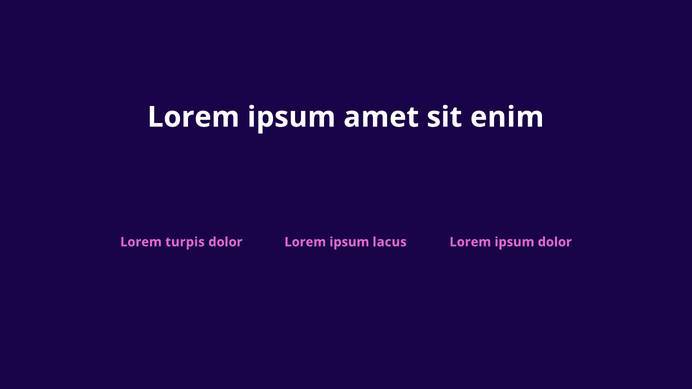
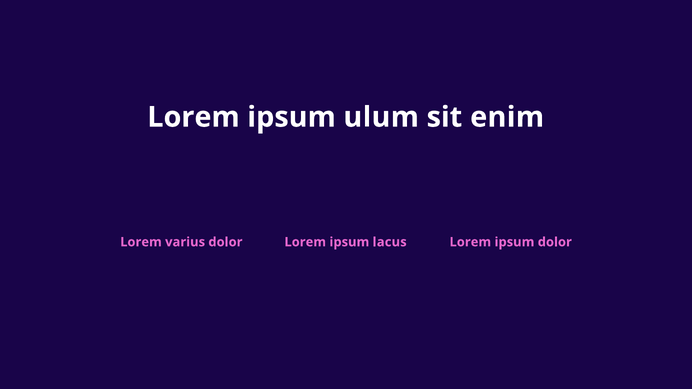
amet: amet -> ulum
turpis: turpis -> varius
